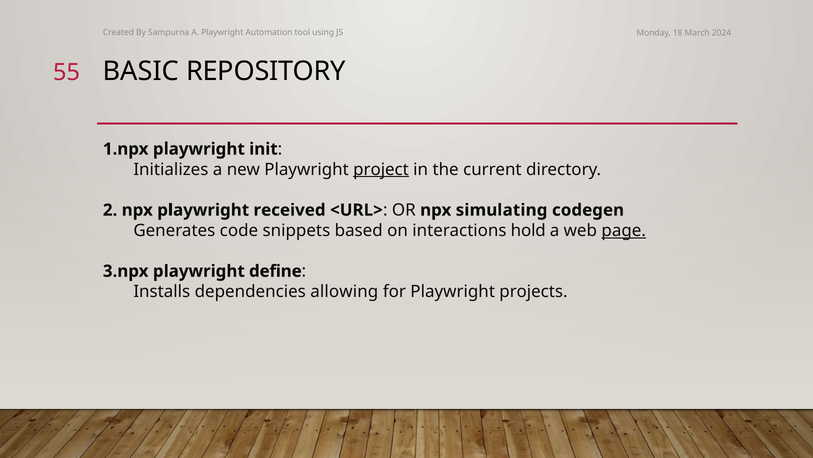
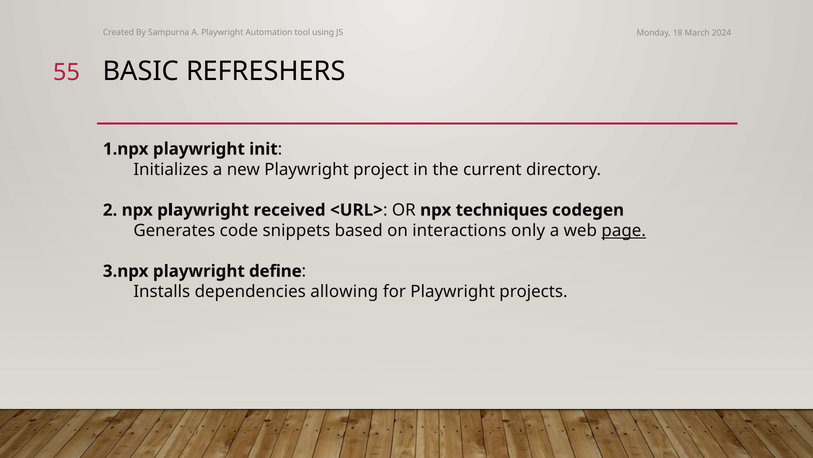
REPOSITORY: REPOSITORY -> REFRESHERS
project underline: present -> none
simulating: simulating -> techniques
hold: hold -> only
